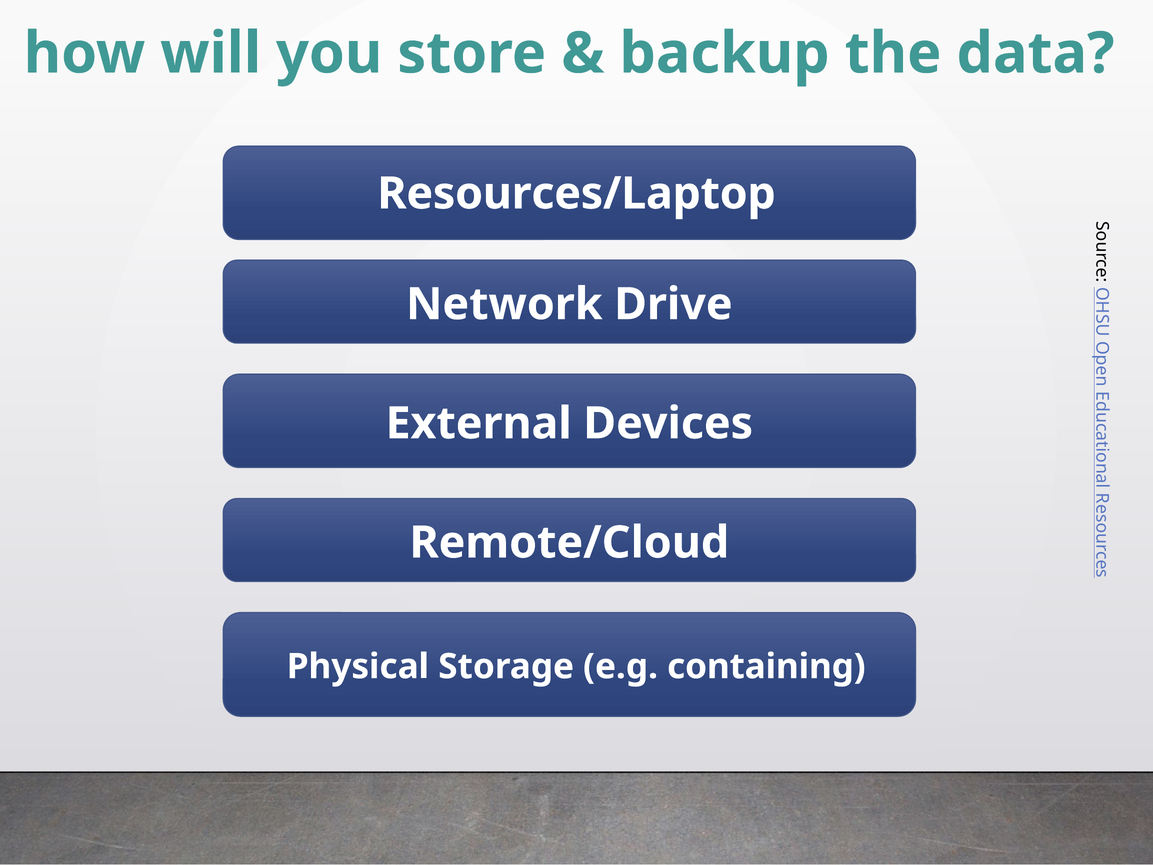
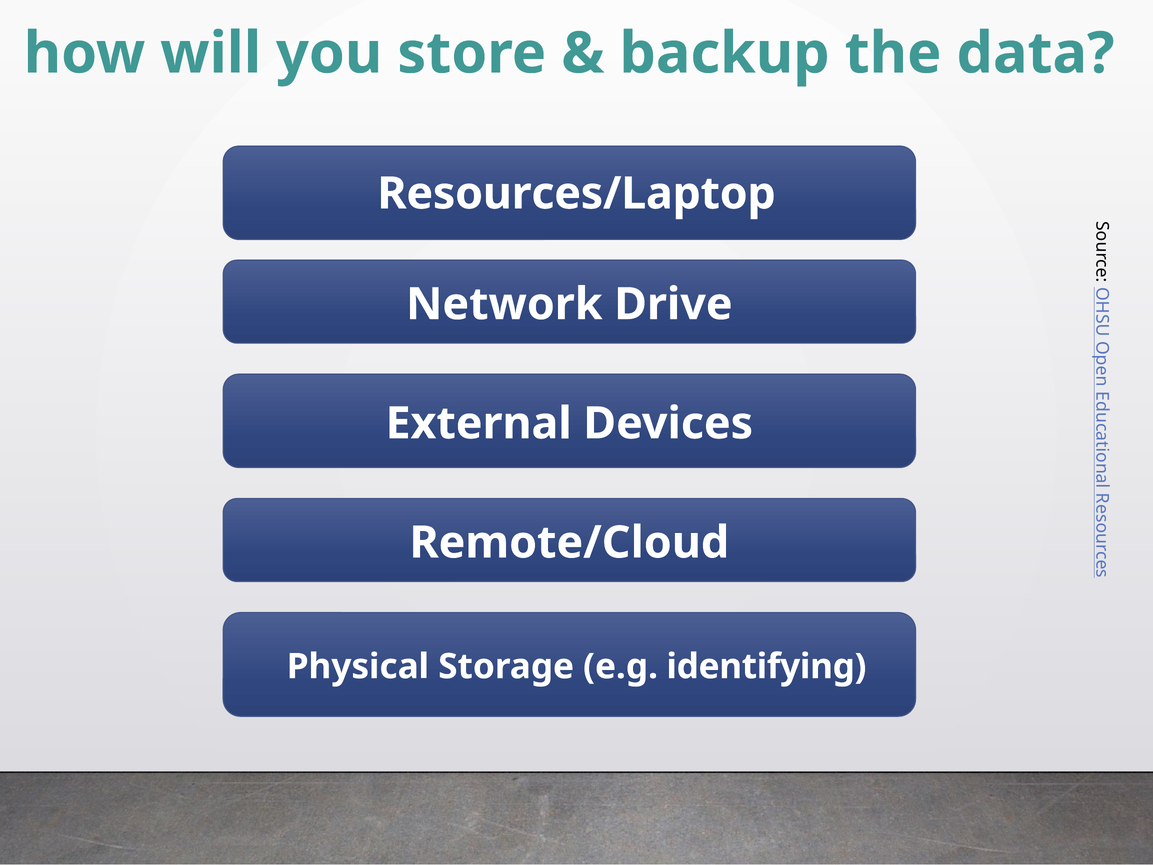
containing: containing -> identifying
